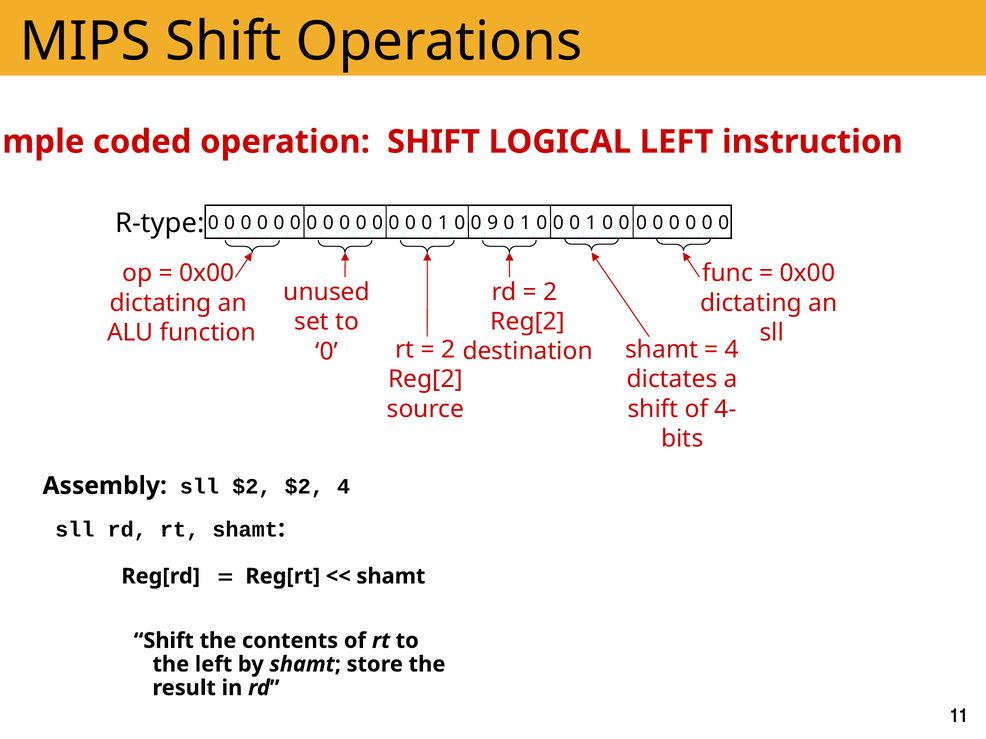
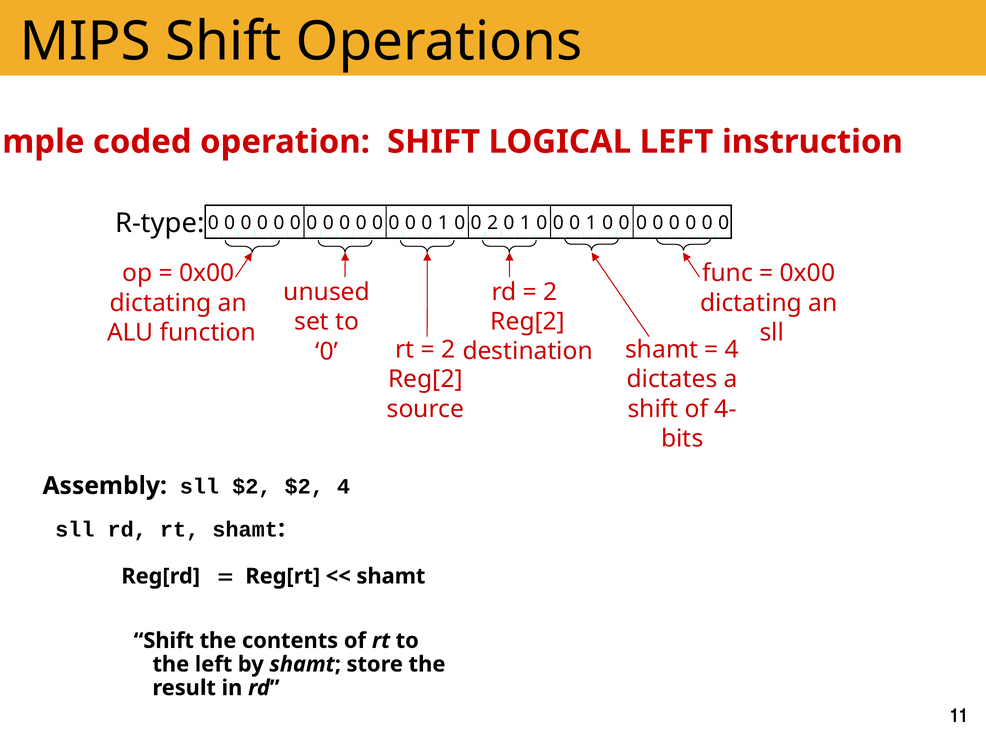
0 9: 9 -> 2
